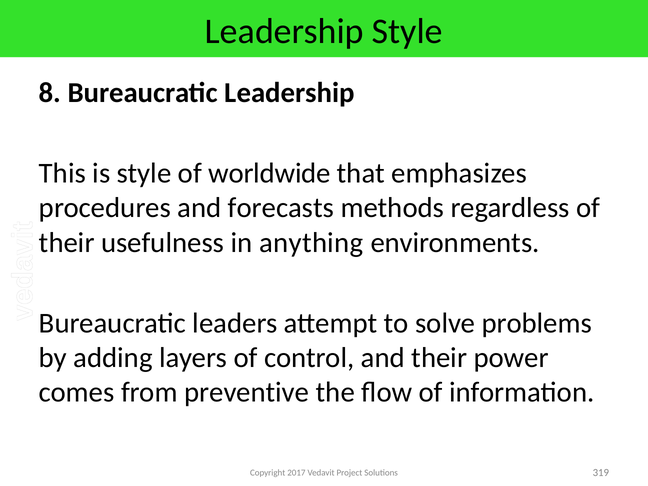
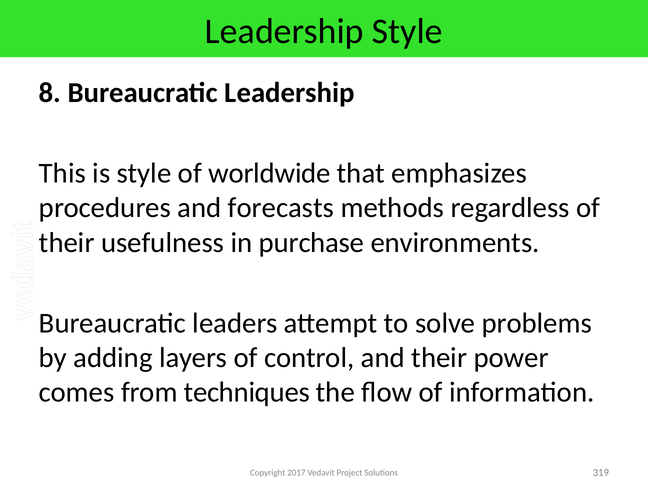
anything: anything -> purchase
preventive: preventive -> techniques
